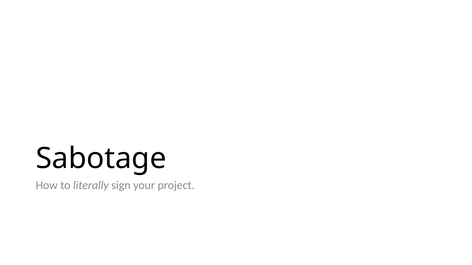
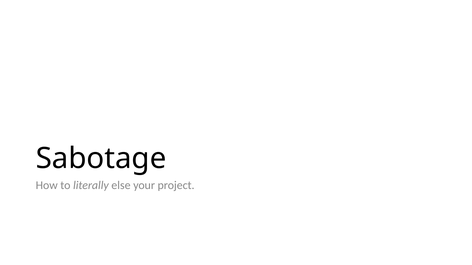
sign: sign -> else
